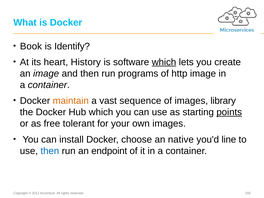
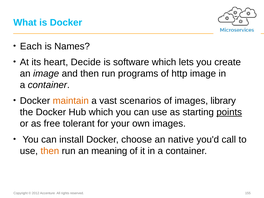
Book: Book -> Each
Identify: Identify -> Names
History: History -> Decide
which at (164, 62) underline: present -> none
sequence: sequence -> scenarios
line: line -> call
then at (50, 151) colour: blue -> orange
endpoint: endpoint -> meaning
